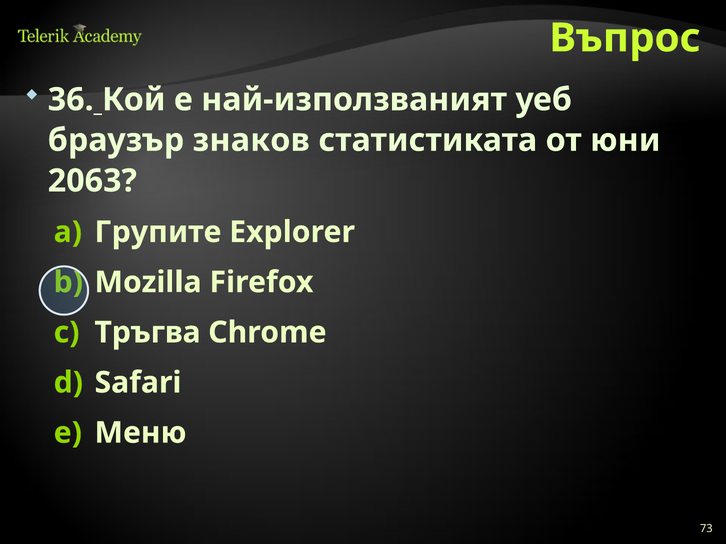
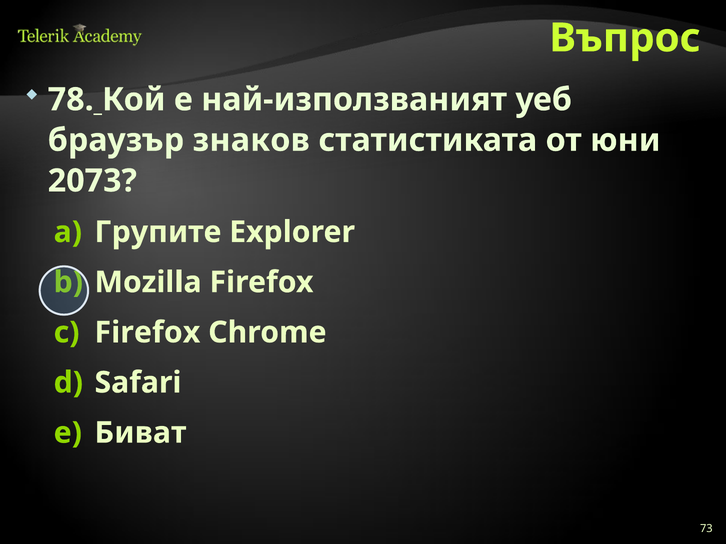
36: 36 -> 78
2063: 2063 -> 2073
Тръгва at (148, 333): Тръгва -> Firefox
Меню: Меню -> Биват
